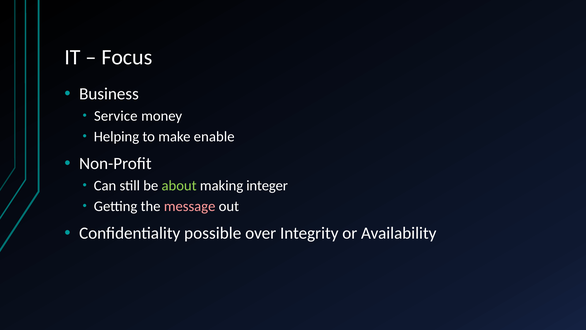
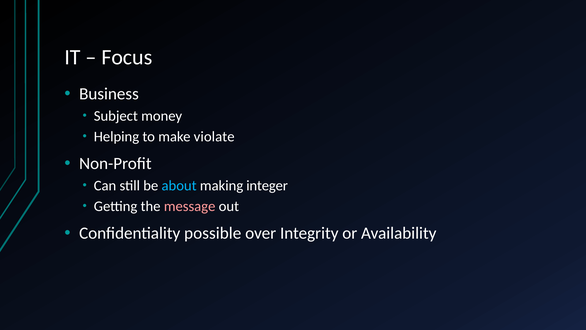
Service: Service -> Subject
enable: enable -> violate
about colour: light green -> light blue
